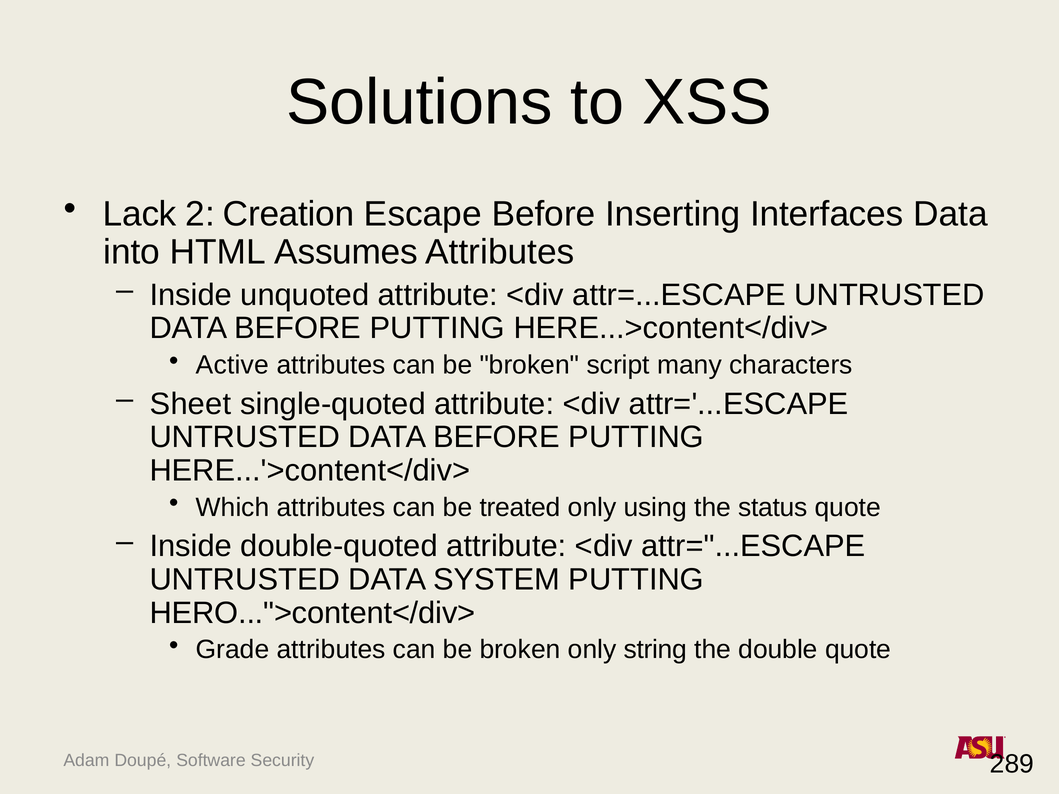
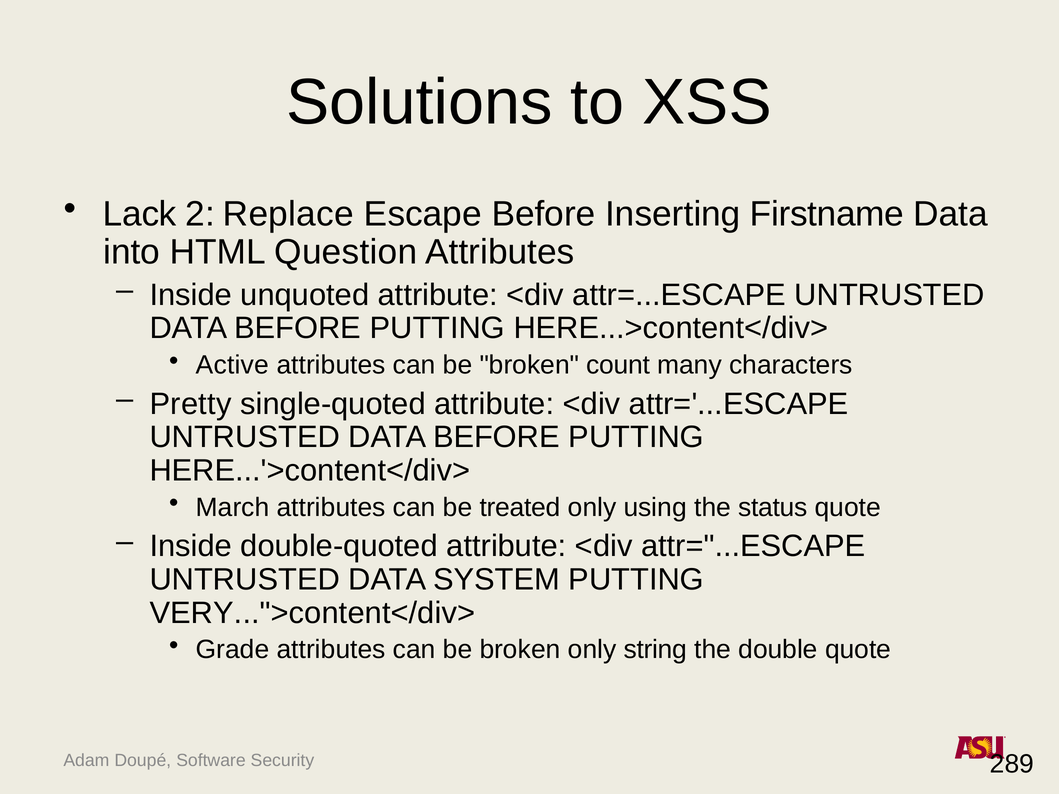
Creation: Creation -> Replace
Interfaces: Interfaces -> Firstname
Assumes: Assumes -> Question
script: script -> count
Sheet: Sheet -> Pretty
Which: Which -> March
HERO...">content</div>: HERO...">content</div> -> VERY...">content</div>
